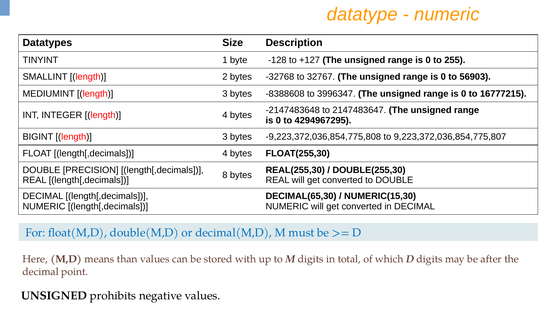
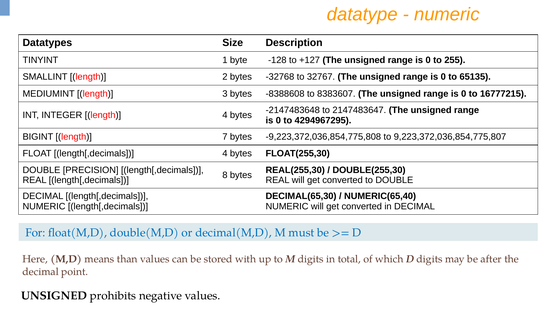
56903: 56903 -> 65135
3996347: 3996347 -> 8383607
BIGINT length 3: 3 -> 7
NUMERIC(15,30: NUMERIC(15,30 -> NUMERIC(65,40
